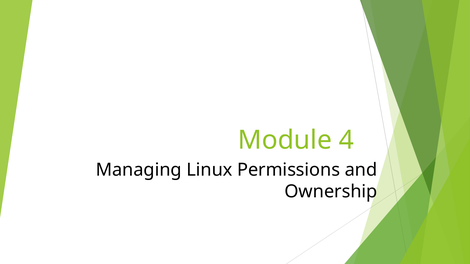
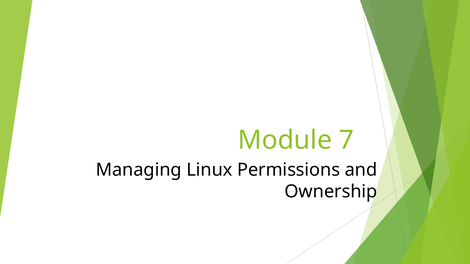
4: 4 -> 7
